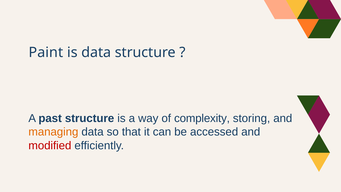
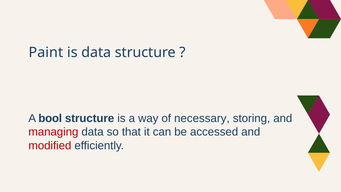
past: past -> bool
complexity: complexity -> necessary
managing colour: orange -> red
